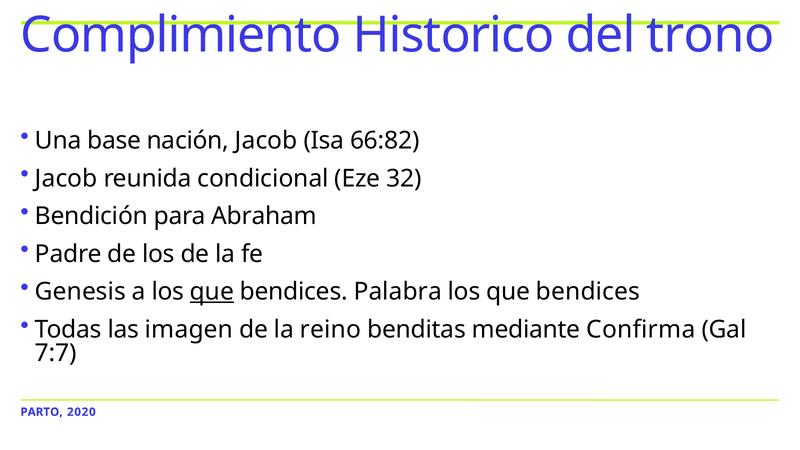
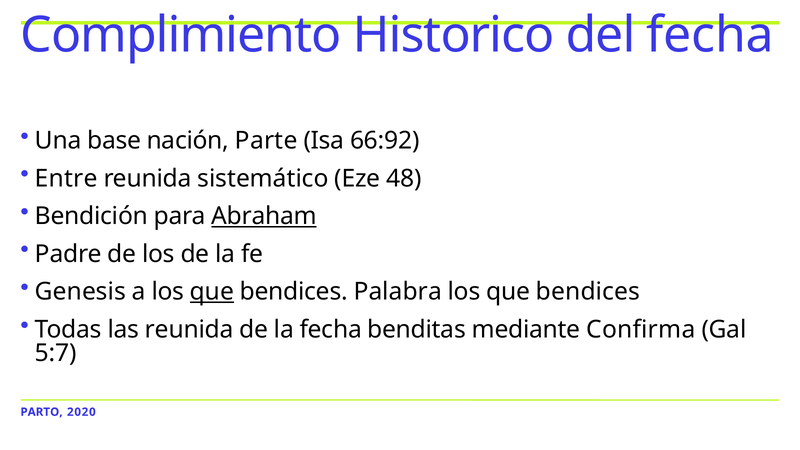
del trono: trono -> fecha
nación Jacob: Jacob -> Parte
66:82: 66:82 -> 66:92
Jacob at (66, 178): Jacob -> Entre
condicional: condicional -> sistemático
32: 32 -> 48
Abraham underline: none -> present
las imagen: imagen -> reunida
la reino: reino -> fecha
7:7: 7:7 -> 5:7
